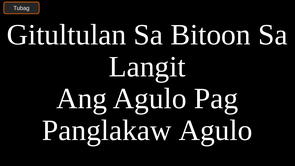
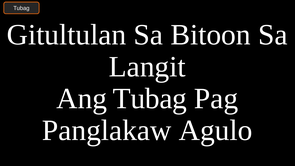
Ang Agulo: Agulo -> Tubag
